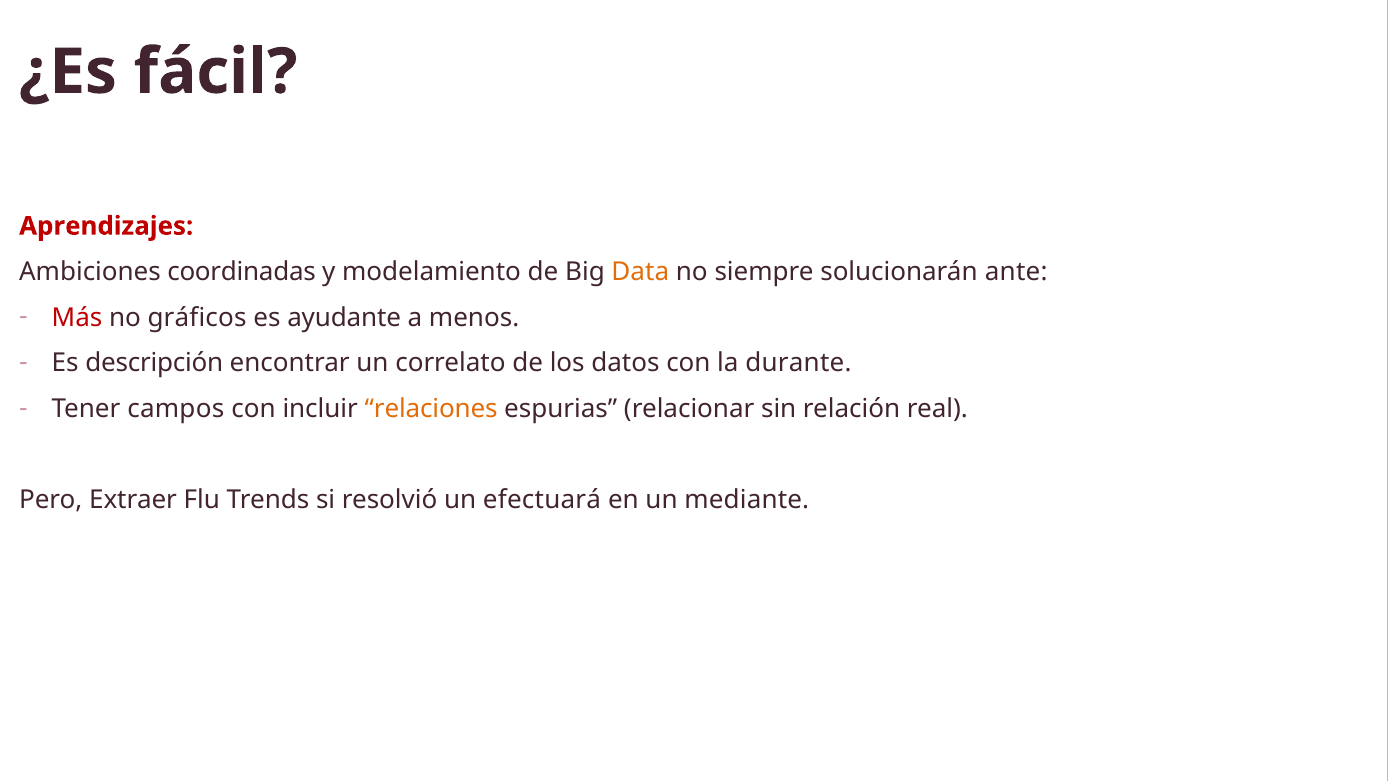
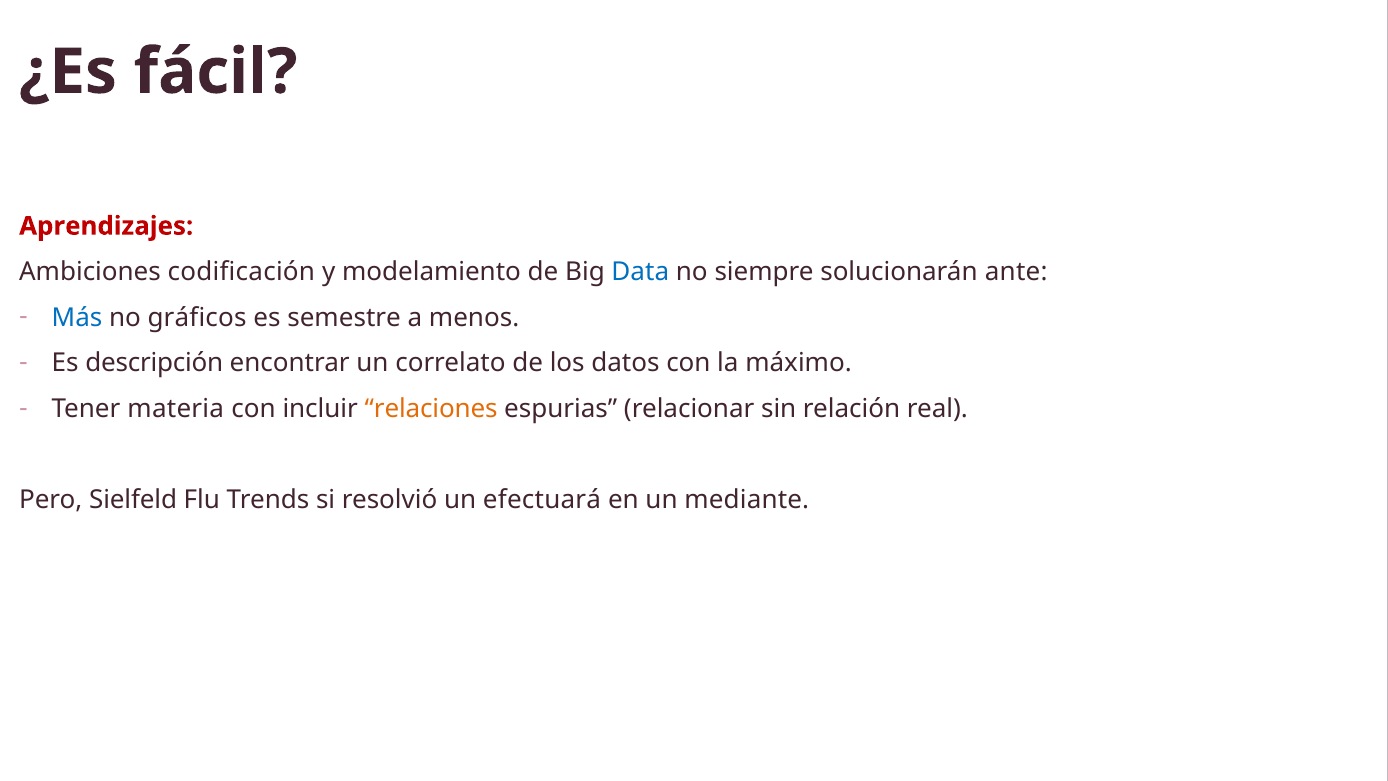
coordinadas: coordinadas -> codificación
Data colour: orange -> blue
Más colour: red -> blue
ayudante: ayudante -> semestre
durante: durante -> máximo
campos: campos -> materia
Extraer: Extraer -> Sielfeld
